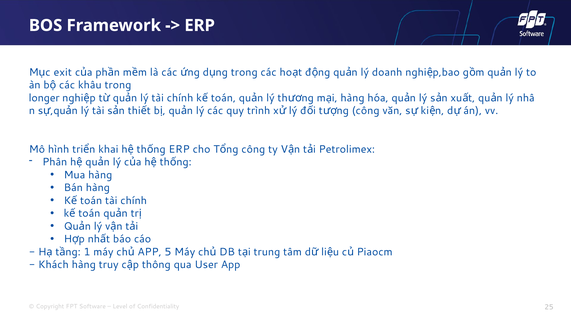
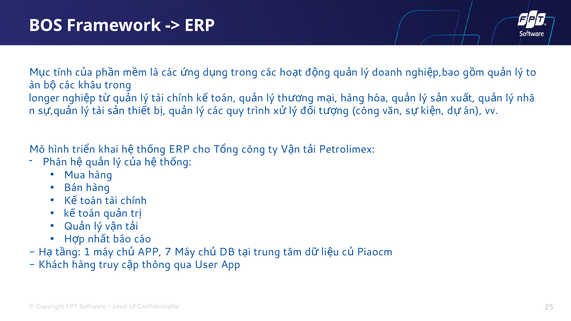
exit: exit -> tính
5: 5 -> 7
